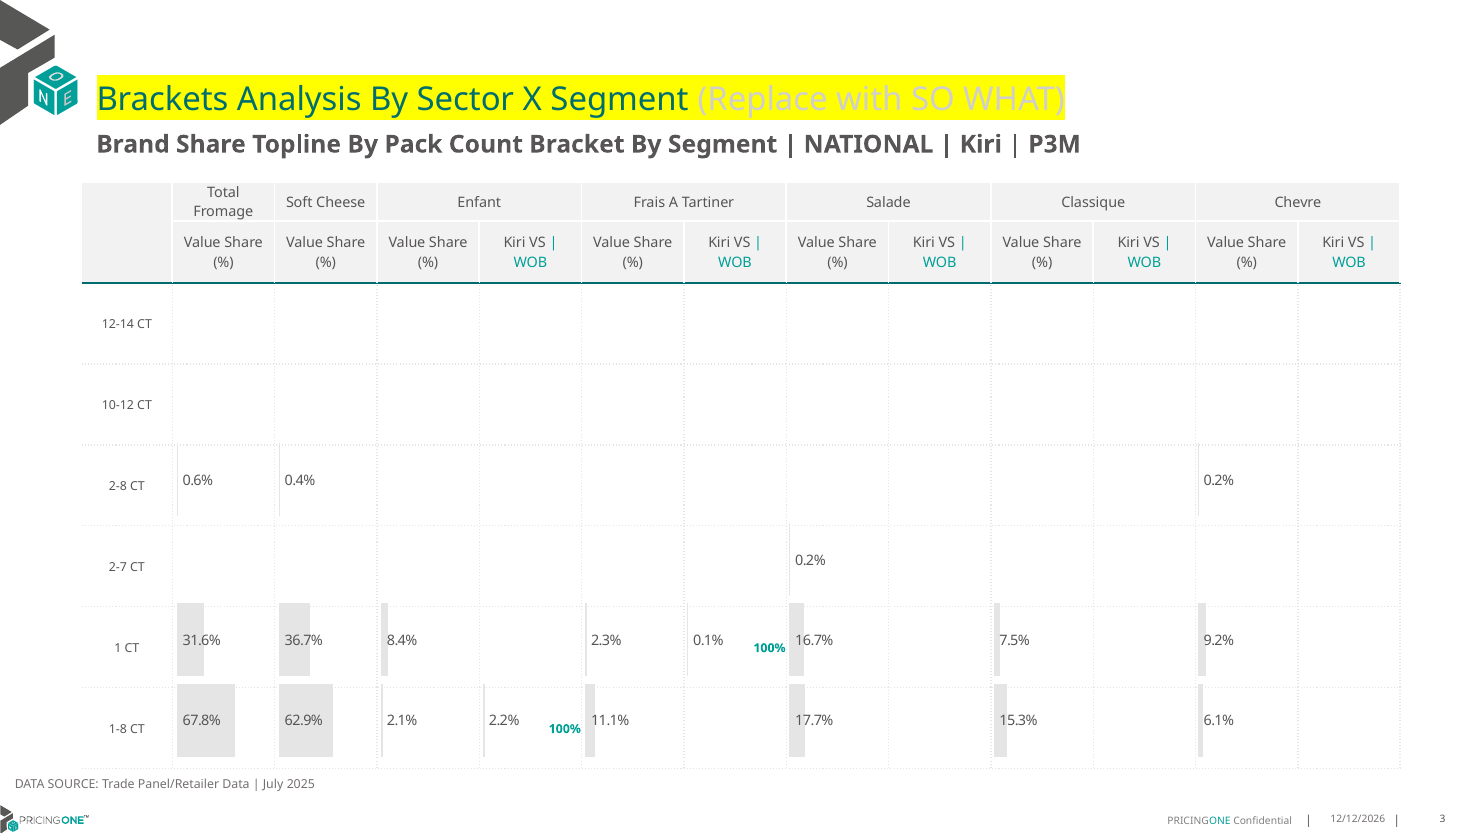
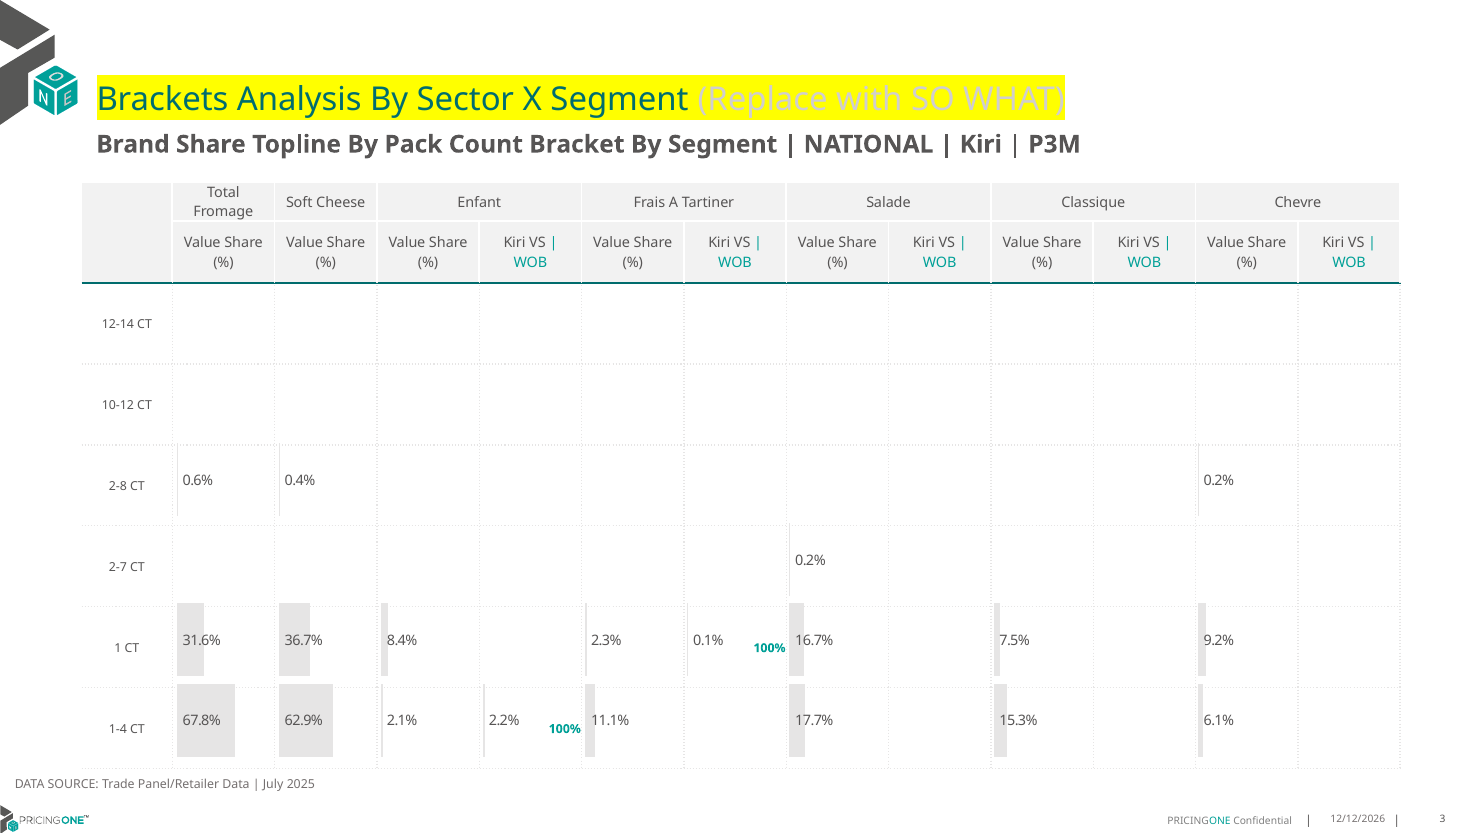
1-8: 1-8 -> 1-4
